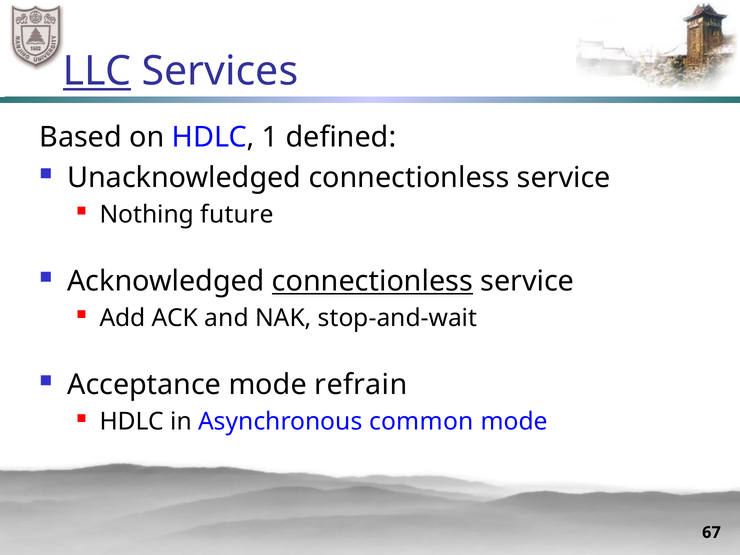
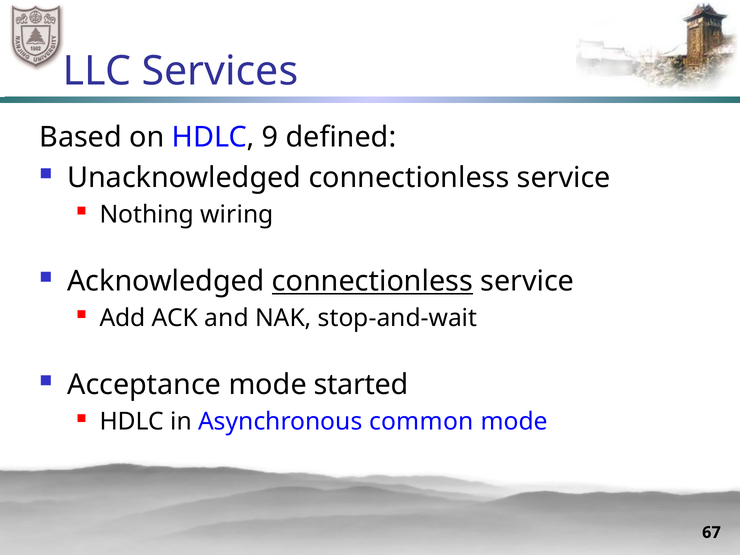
LLC underline: present -> none
1: 1 -> 9
future: future -> wiring
refrain: refrain -> started
